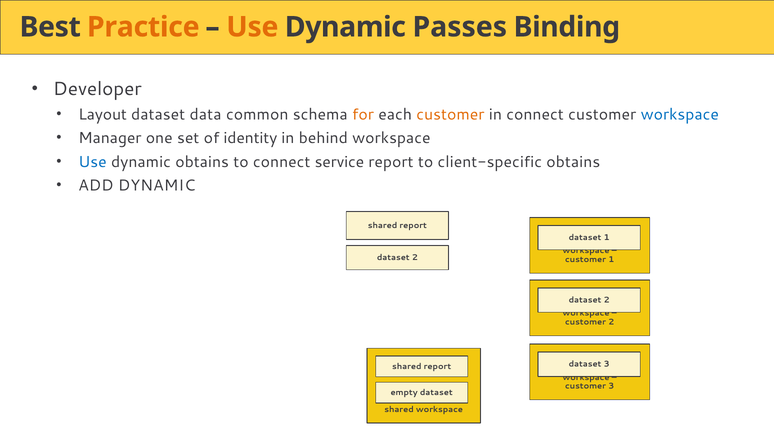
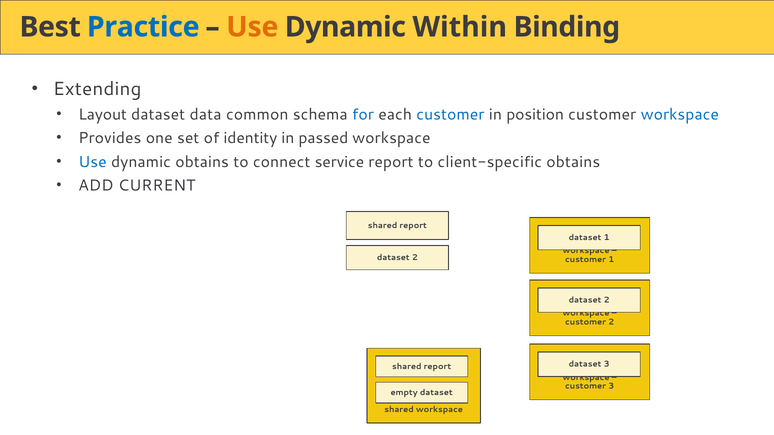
Practice colour: orange -> blue
Passes: Passes -> Within
Developer: Developer -> Extending
for colour: orange -> blue
customer at (450, 115) colour: orange -> blue
in connect: connect -> position
Manager: Manager -> Provides
behind: behind -> passed
ADD DYNAMIC: DYNAMIC -> CURRENT
